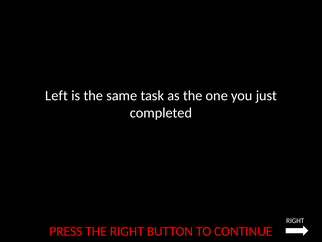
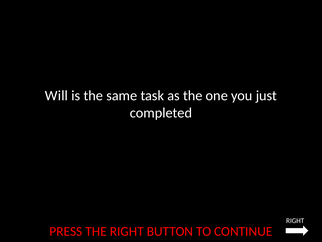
Left: Left -> Will
